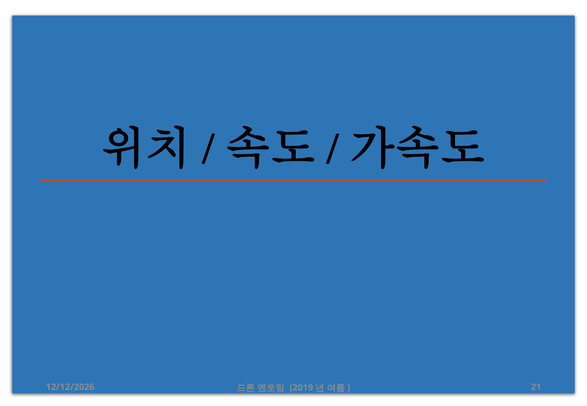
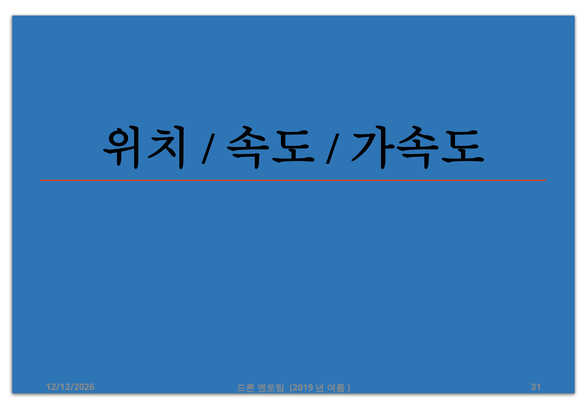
21: 21 -> 31
